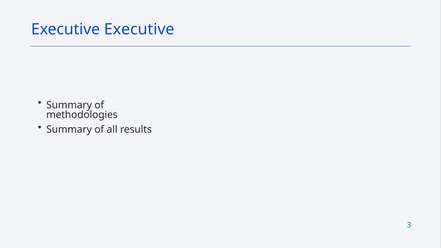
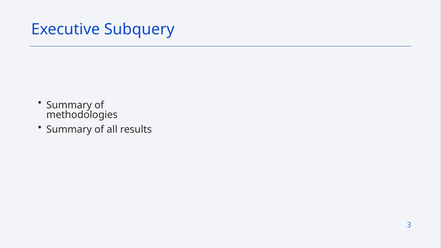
Executive Executive: Executive -> Subquery
